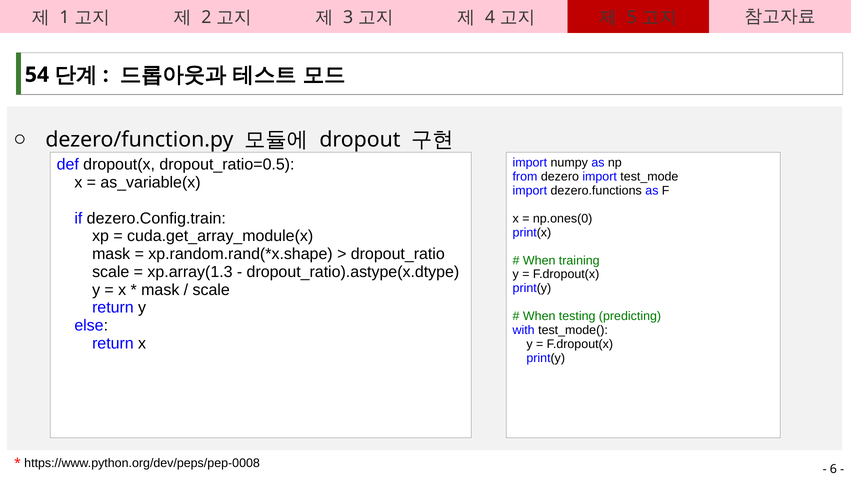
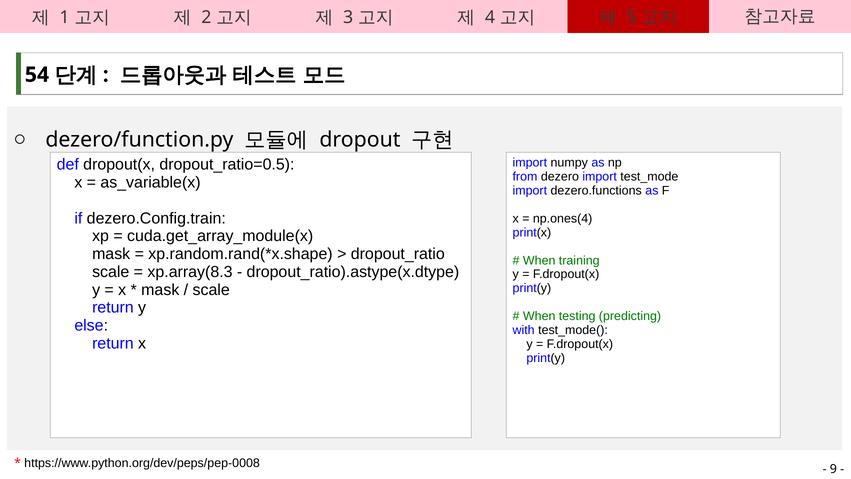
np.ones(0: np.ones(0 -> np.ones(4
xp.array(1.3: xp.array(1.3 -> xp.array(8.3
6: 6 -> 9
